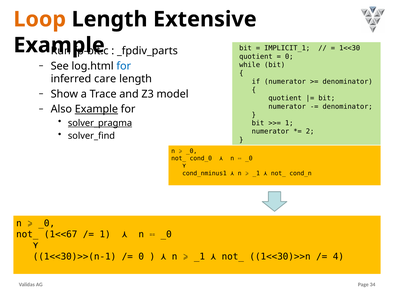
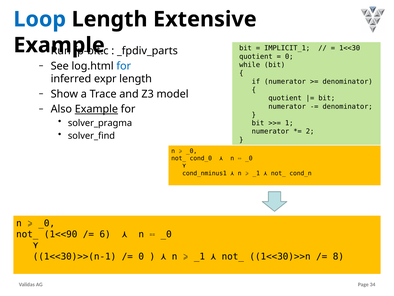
Loop colour: orange -> blue
care: care -> expr
solver_pragma underline: present -> none
1<<67: 1<<67 -> 1<<90
1 at (105, 234): 1 -> 6
4: 4 -> 8
